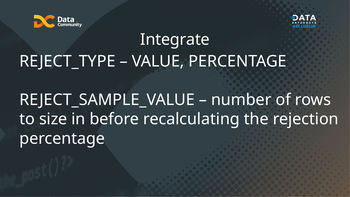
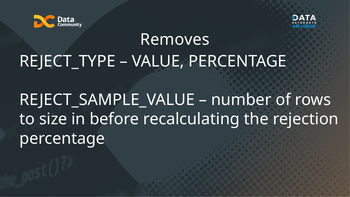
Integrate: Integrate -> Removes
